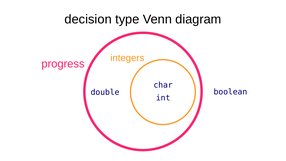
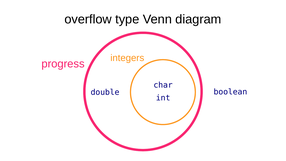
decision: decision -> overflow
